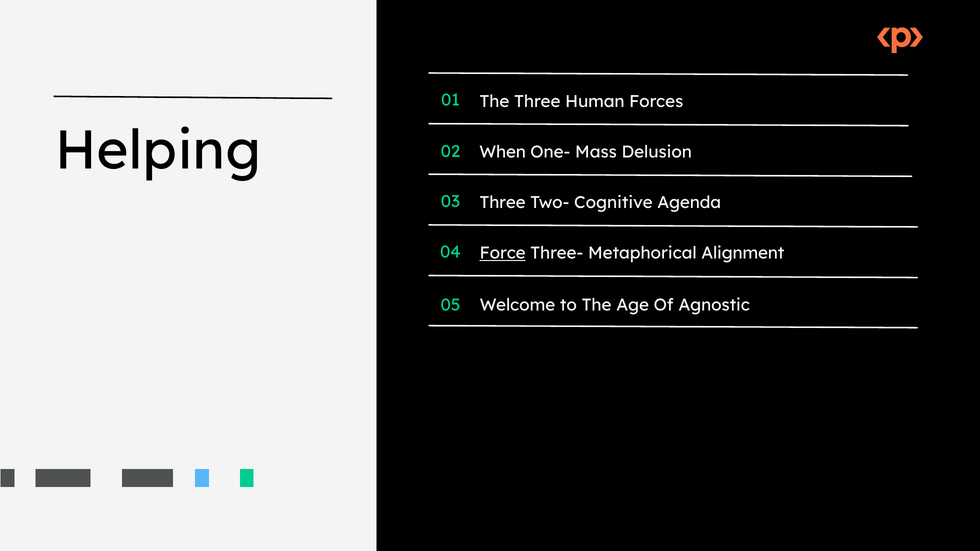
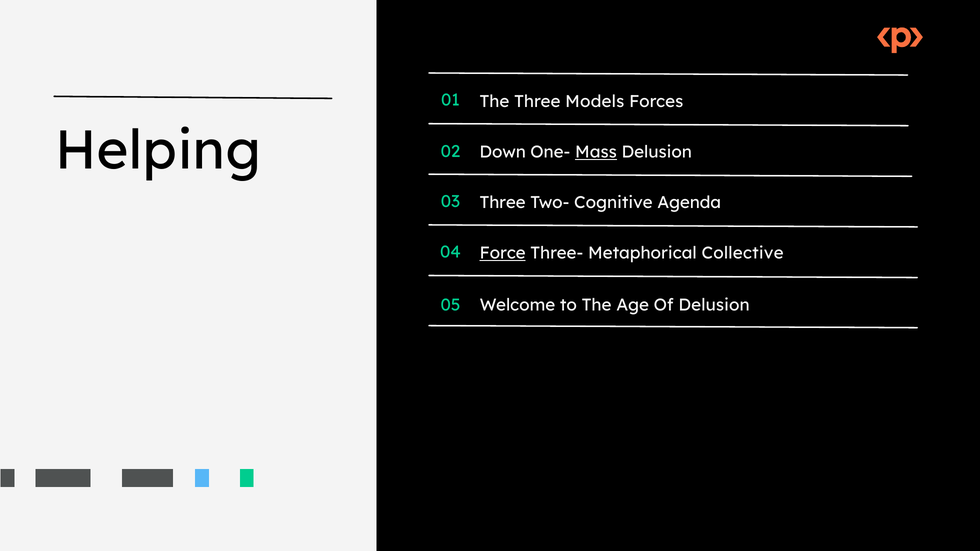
Human: Human -> Models
When: When -> Down
Mass underline: none -> present
Alignment: Alignment -> Collective
Of Agnostic: Agnostic -> Delusion
